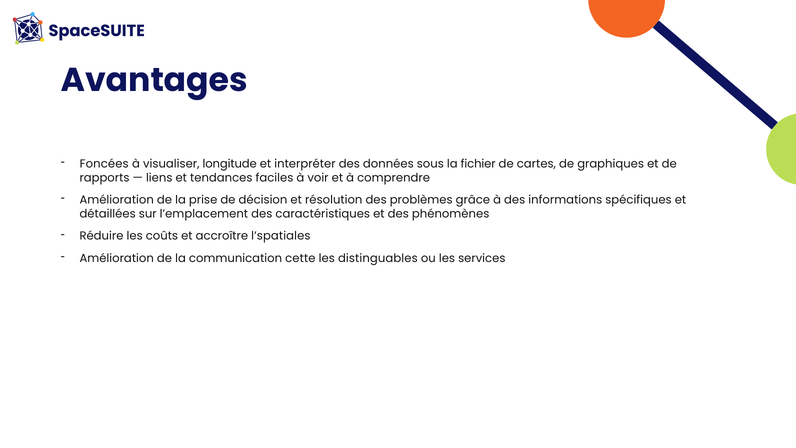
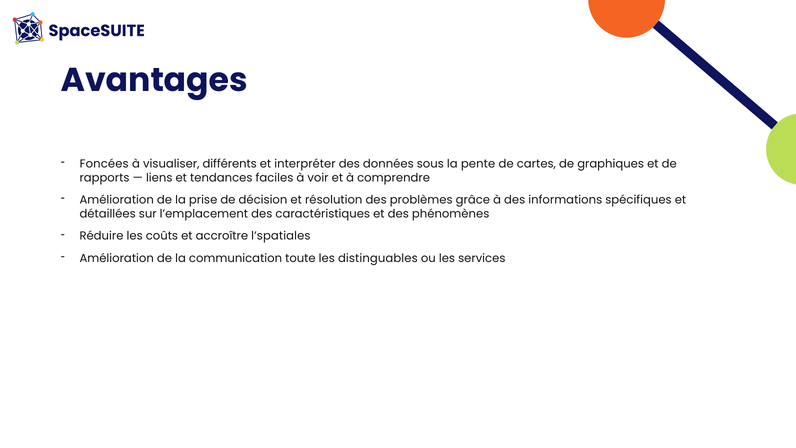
longitude: longitude -> différents
fichier: fichier -> pente
cette: cette -> toute
